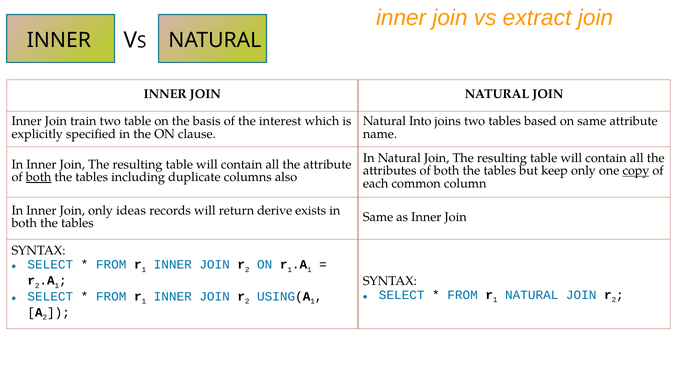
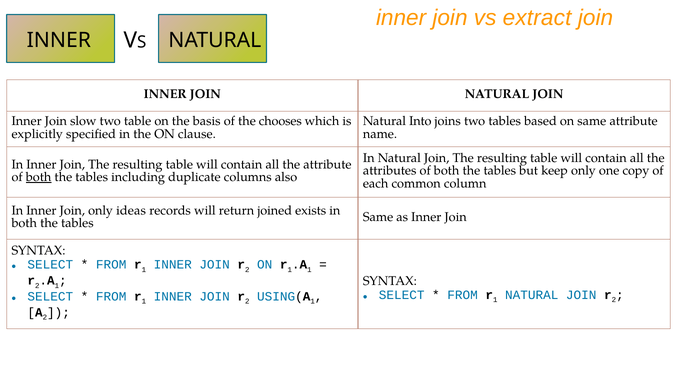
train: train -> slow
interest: interest -> chooses
copy underline: present -> none
derive: derive -> joined
